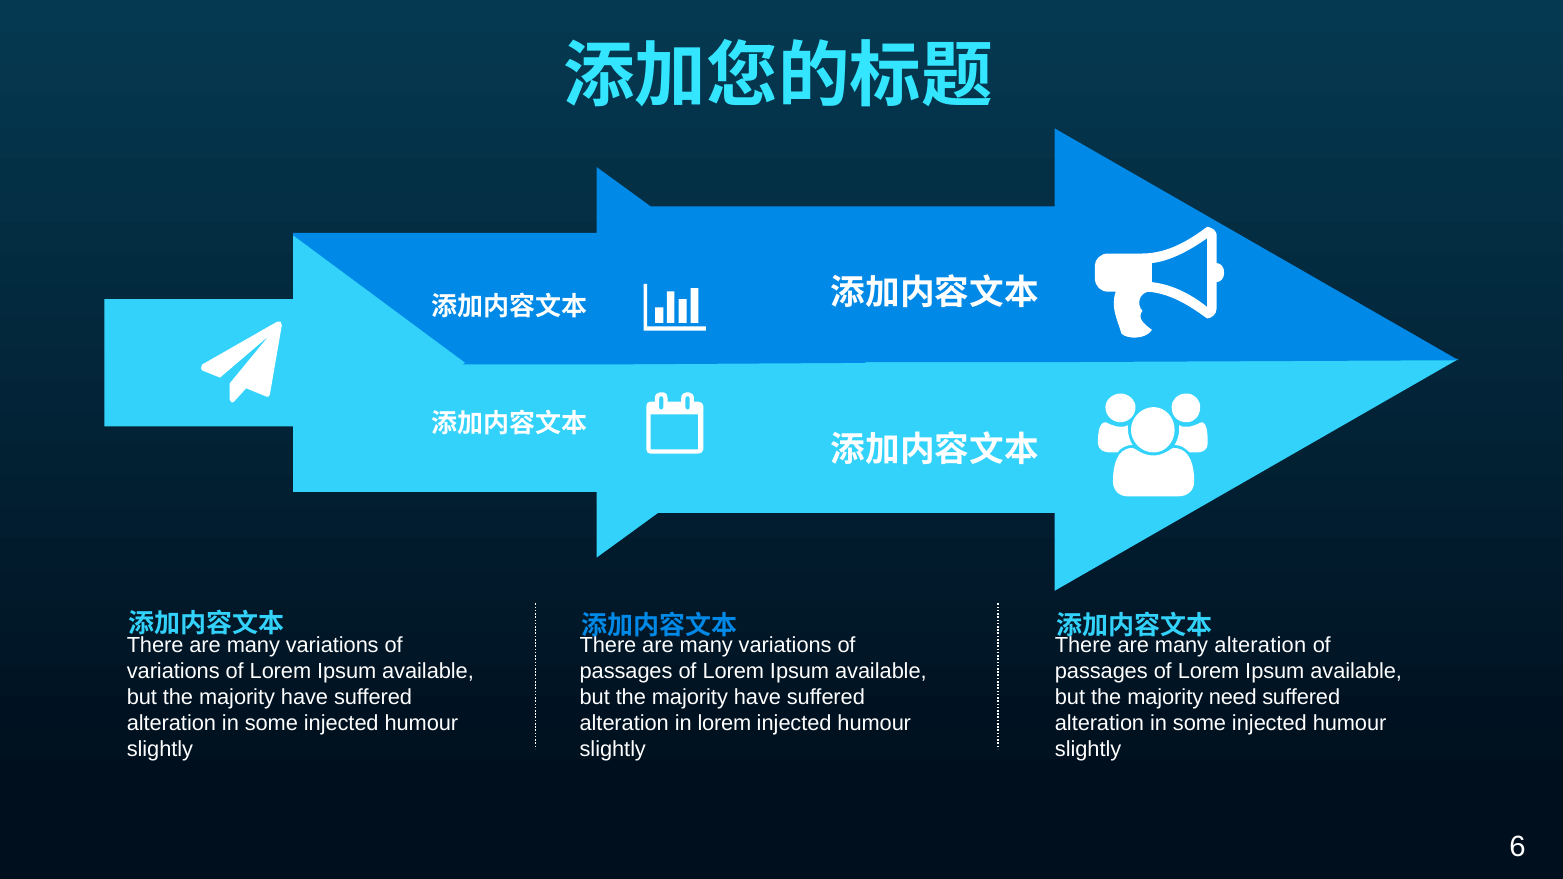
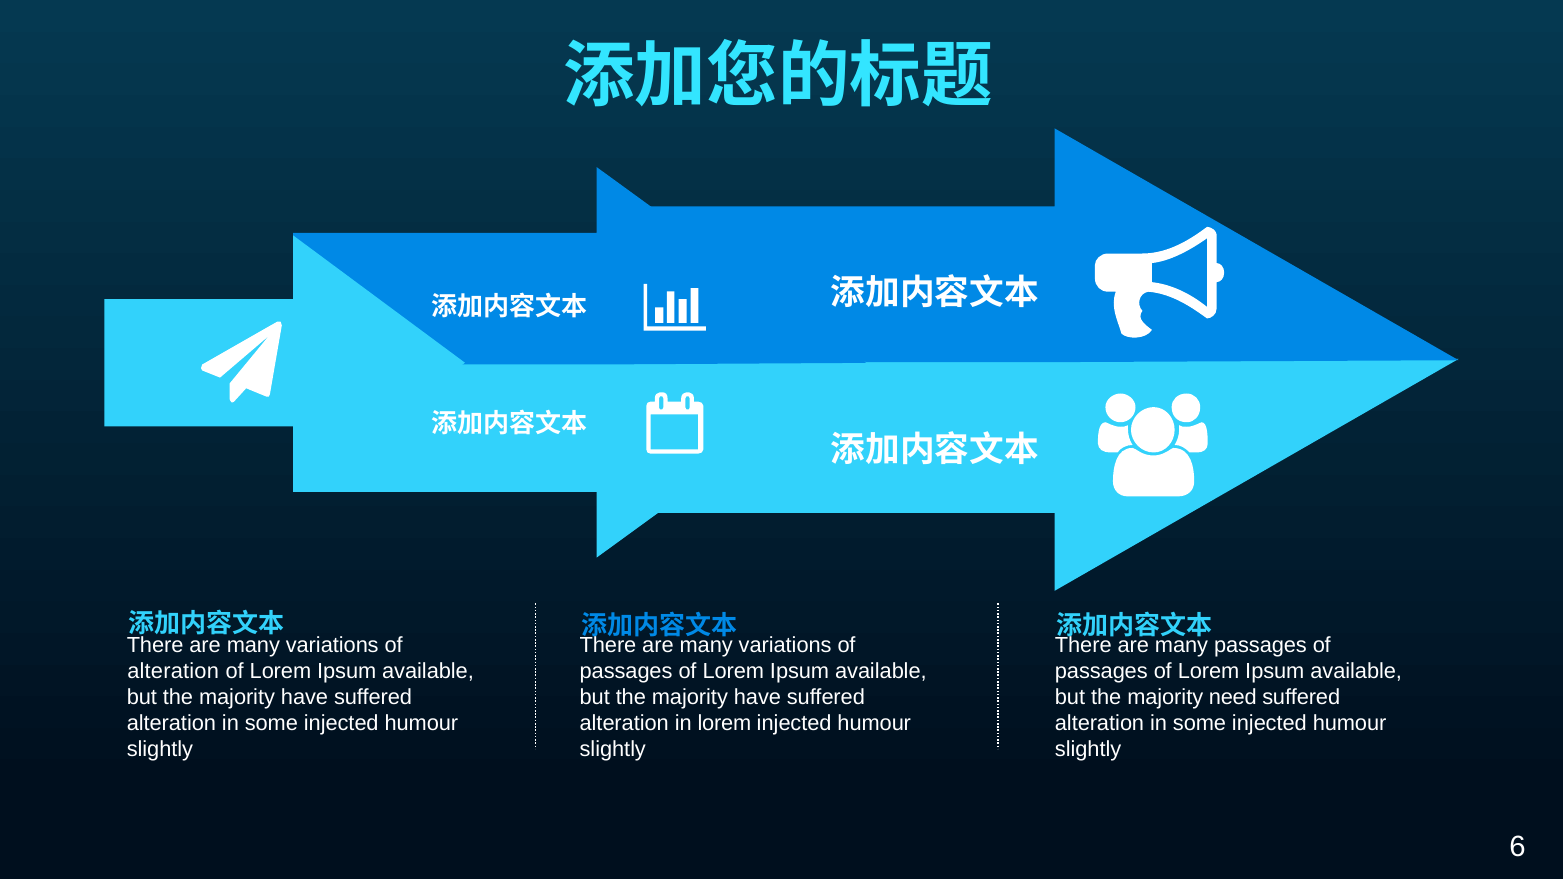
many alteration: alteration -> passages
variations at (173, 671): variations -> alteration
